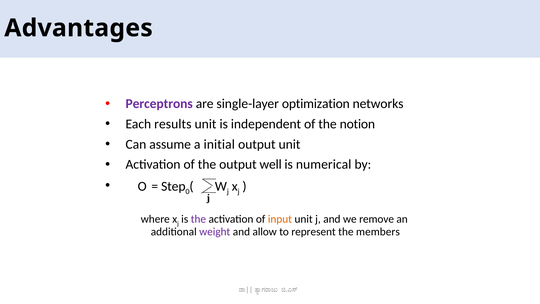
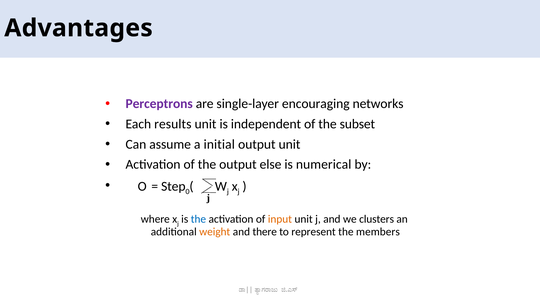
optimization: optimization -> encouraging
notion: notion -> subset
well: well -> else
the at (198, 219) colour: purple -> blue
remove: remove -> clusters
weight colour: purple -> orange
allow: allow -> there
